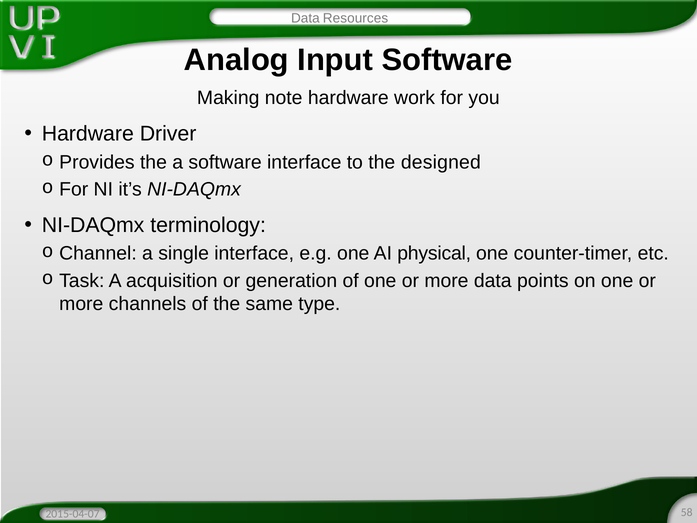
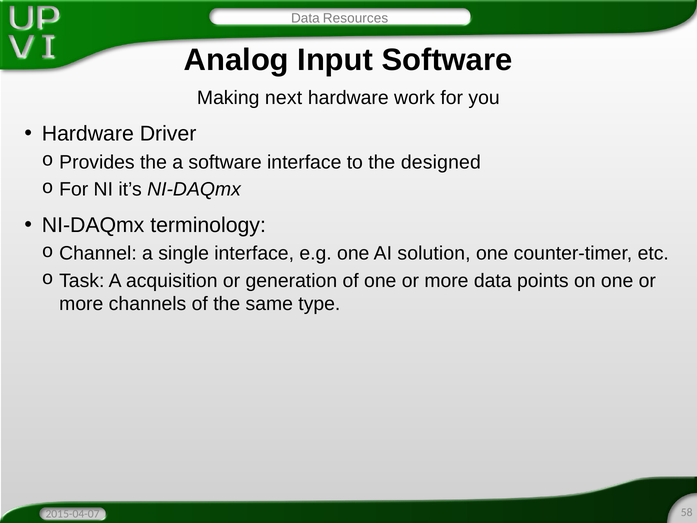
note: note -> next
physical: physical -> solution
